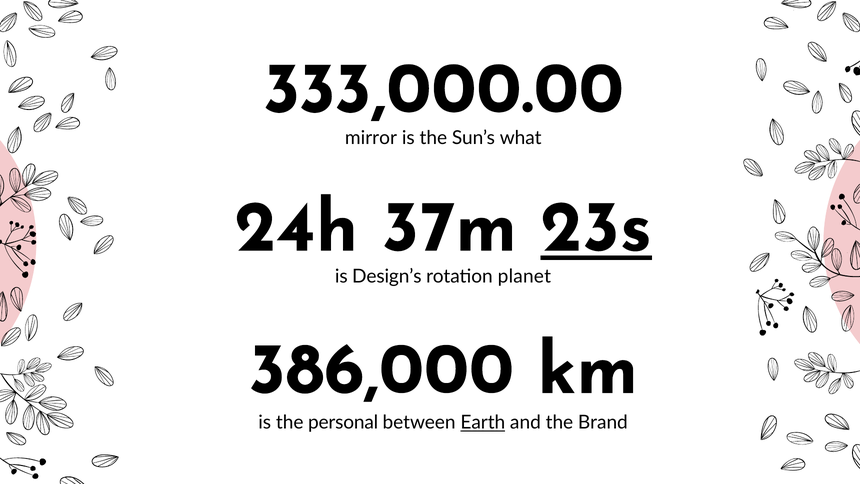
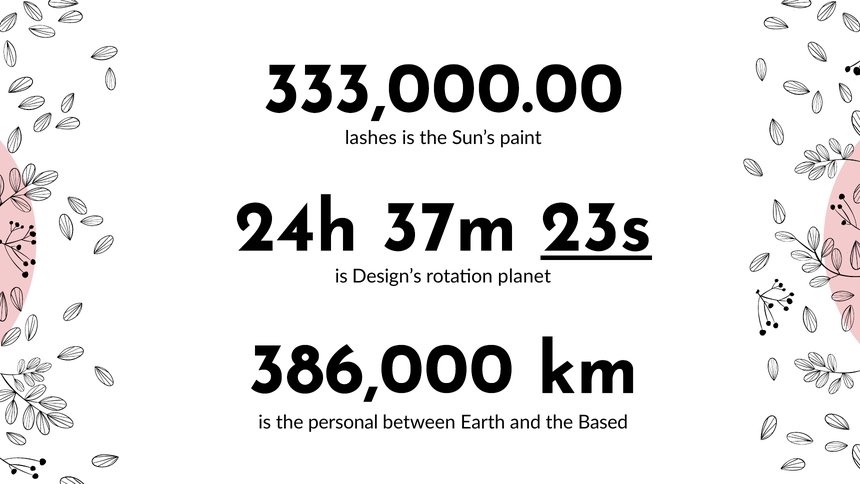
mirror: mirror -> lashes
what: what -> paint
Earth underline: present -> none
Brand: Brand -> Based
